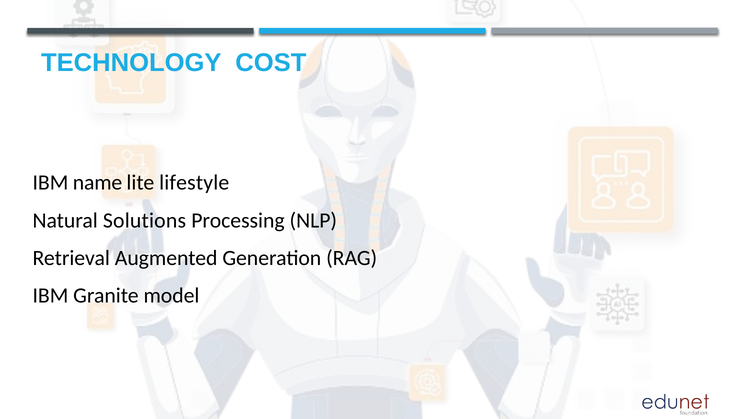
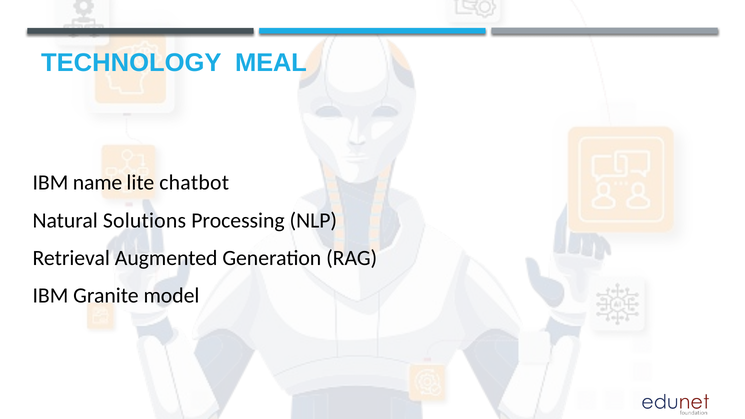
COST: COST -> MEAL
lifestyle: lifestyle -> chatbot
